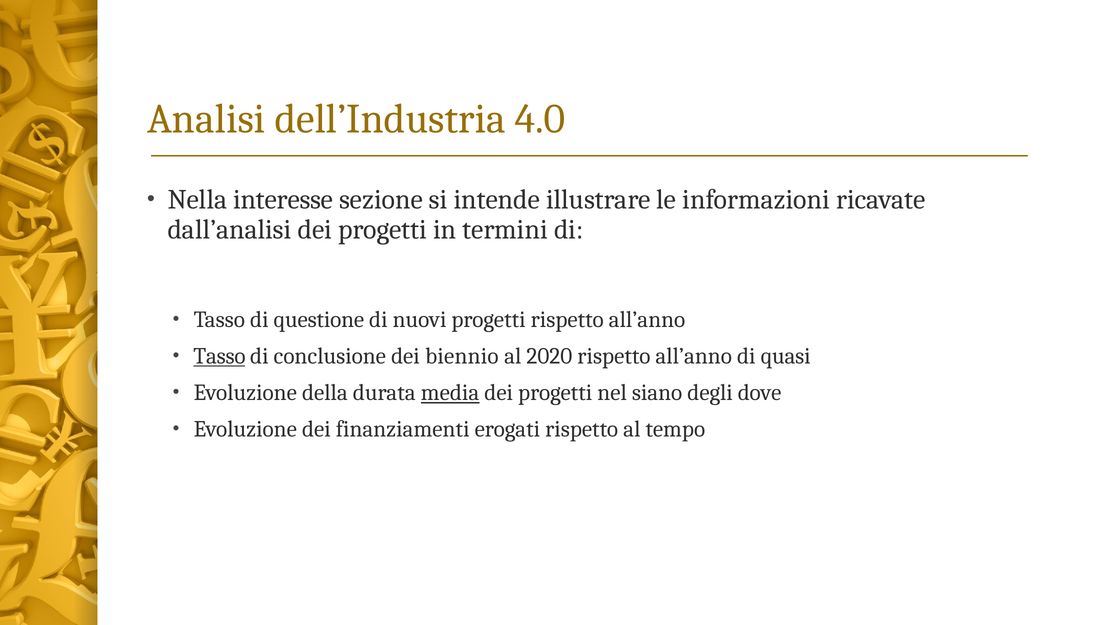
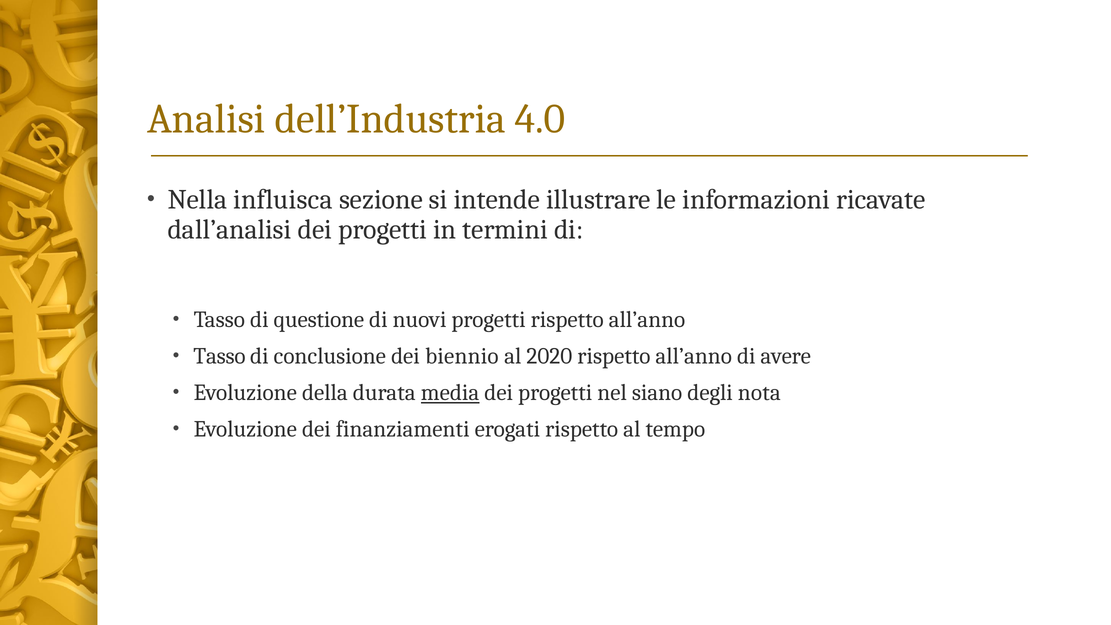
interesse: interesse -> influisca
Tasso at (219, 356) underline: present -> none
quasi: quasi -> avere
dove: dove -> nota
